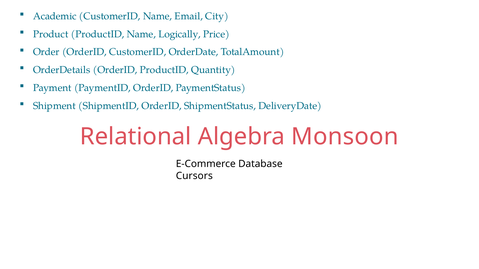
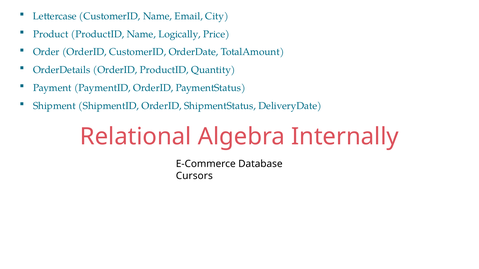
Academic: Academic -> Lettercase
Monsoon: Monsoon -> Internally
